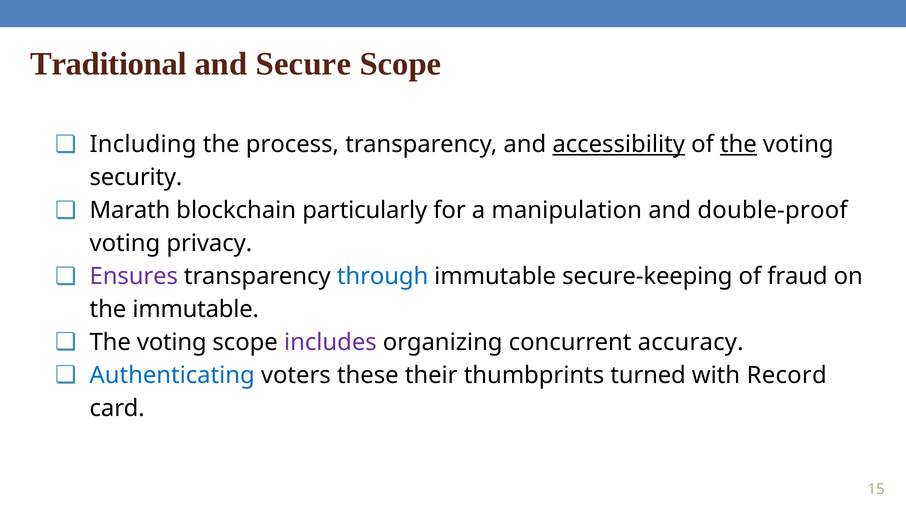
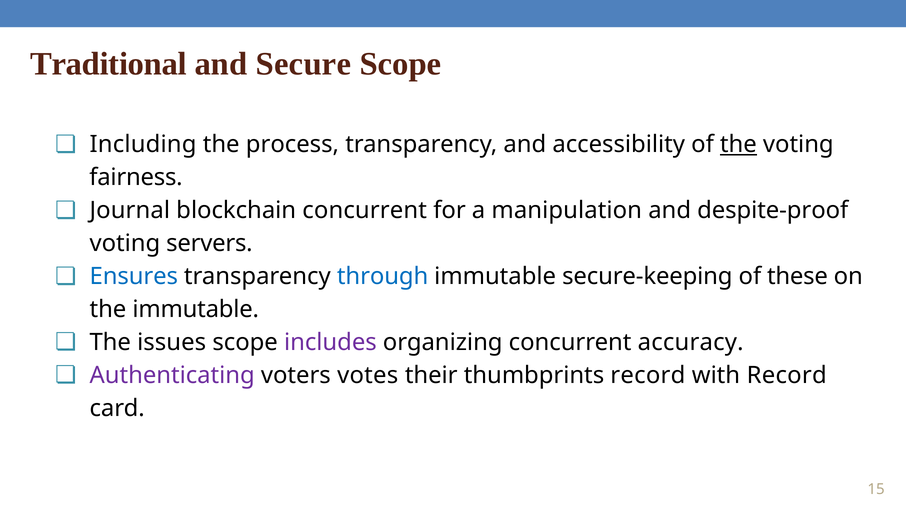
accessibility underline: present -> none
security: security -> fairness
Marath: Marath -> Journal
blockchain particularly: particularly -> concurrent
double-proof: double-proof -> despite-proof
privacy: privacy -> servers
Ensures colour: purple -> blue
fraud: fraud -> these
voting at (172, 342): voting -> issues
Authenticating colour: blue -> purple
these: these -> votes
thumbprints turned: turned -> record
